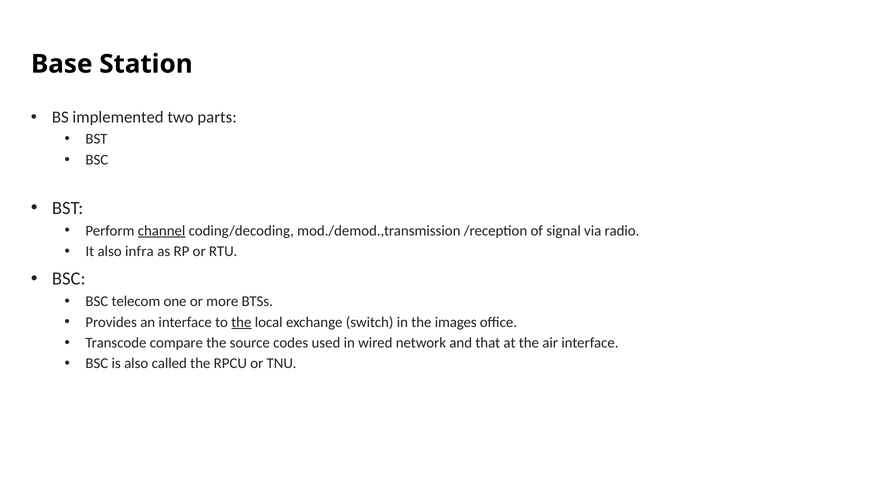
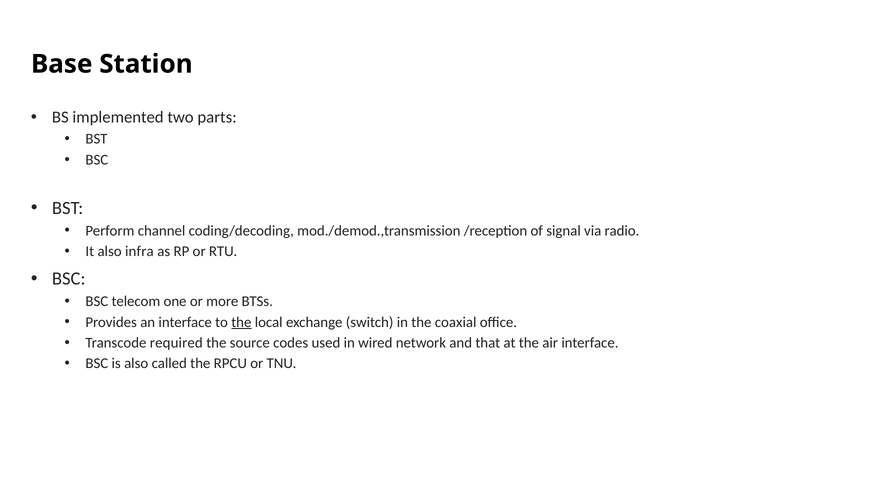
channel underline: present -> none
images: images -> coaxial
compare: compare -> required
